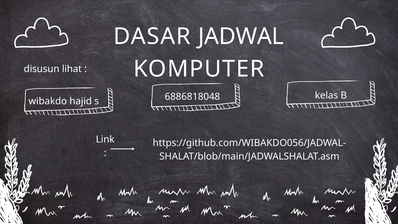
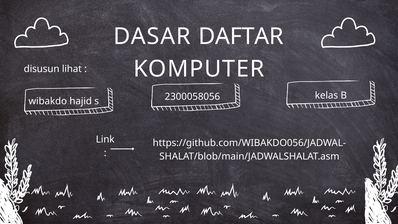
JADWAL: JADWAL -> DAFTAR
6886818048: 6886818048 -> 2300058056
